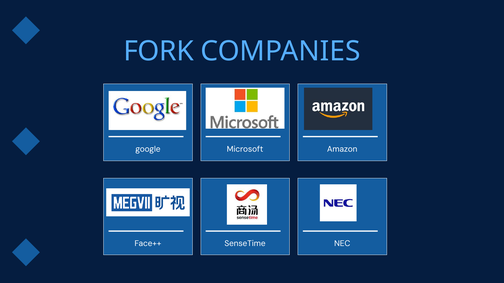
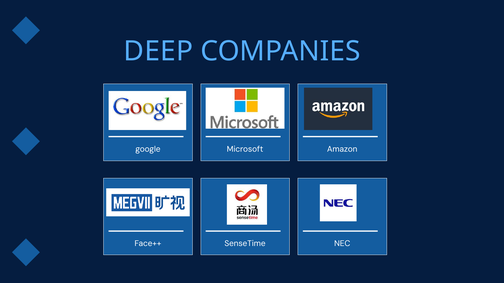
FORK: FORK -> DEEP
